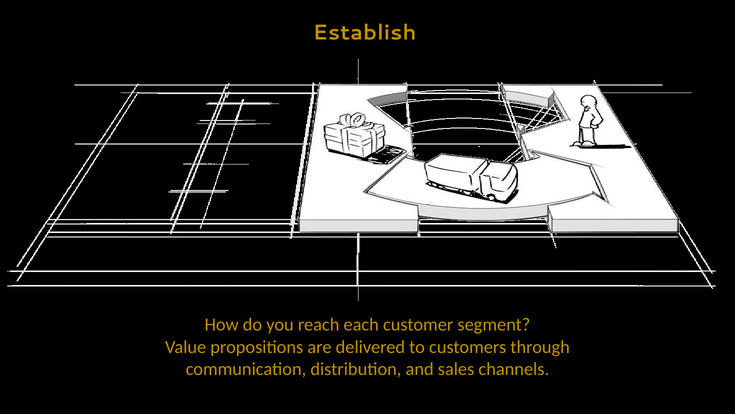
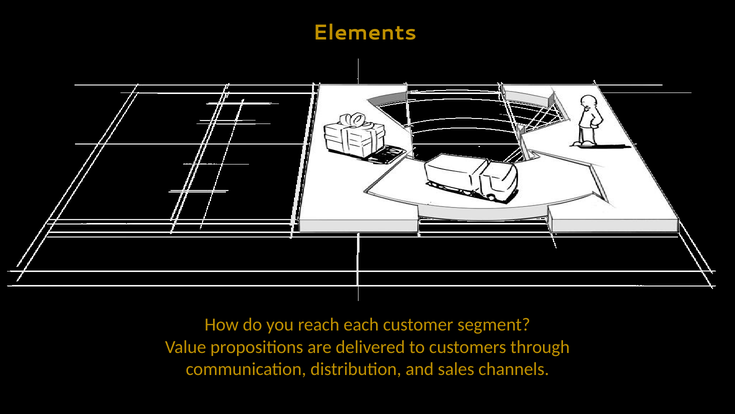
Establish: Establish -> Elements
